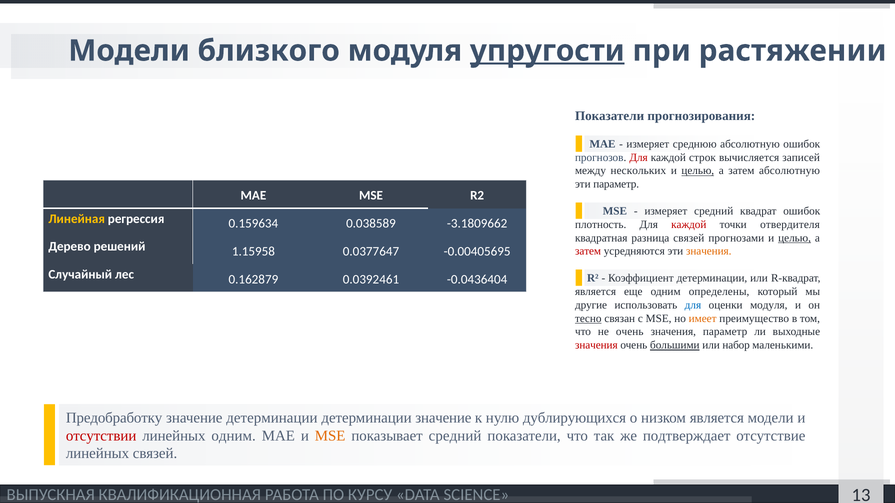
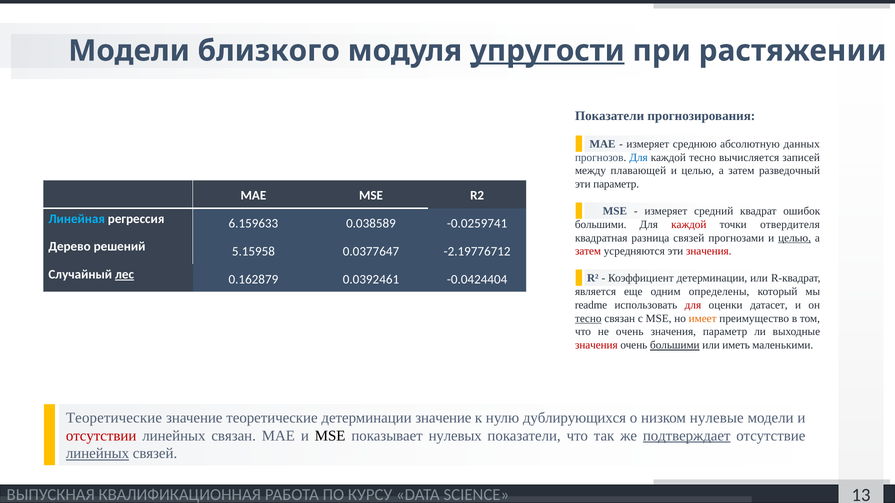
ошибок at (802, 144): ошибок -> данных
Для at (639, 158) colour: red -> blue
каждой строк: строк -> тесно
нескольких: нескольких -> плавающей
целью at (698, 171) underline: present -> none
затем абсолютную: абсолютную -> разведочный
Линейная colour: yellow -> light blue
0.159634: 0.159634 -> 6.159633
-3.1809662: -3.1809662 -> -0.0259741
плотность at (601, 225): плотность -> большими
1.15958: 1.15958 -> 5.15958
-0.00405695: -0.00405695 -> -2.19776712
значения at (709, 251) colour: orange -> red
лес underline: none -> present
-0.0436404: -0.0436404 -> -0.0424404
другие: другие -> readme
для at (693, 305) colour: blue -> red
оценки модуля: модуля -> датасет
набор: набор -> иметь
Предобработку at (114, 418): Предобработку -> Теоретические
значение детерминации: детерминации -> теоретические
низком является: является -> нулевые
линейных одним: одним -> связан
MSE at (330, 436) colour: orange -> black
показывает средний: средний -> нулевых
подтверждает underline: none -> present
линейных at (98, 454) underline: none -> present
